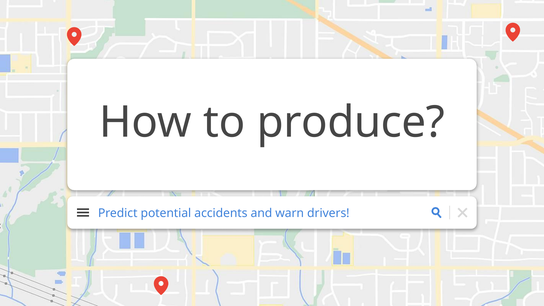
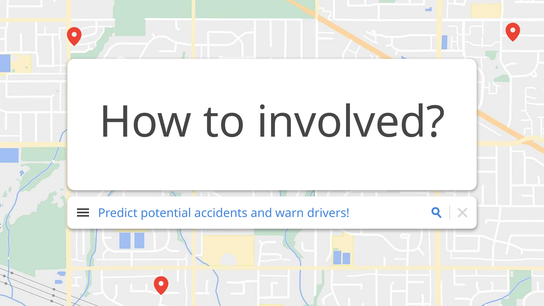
produce: produce -> involved
